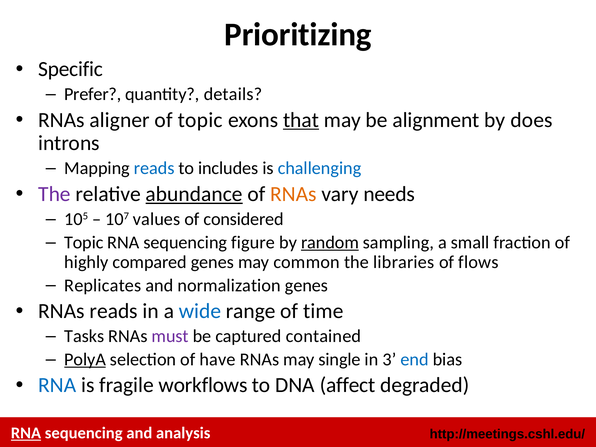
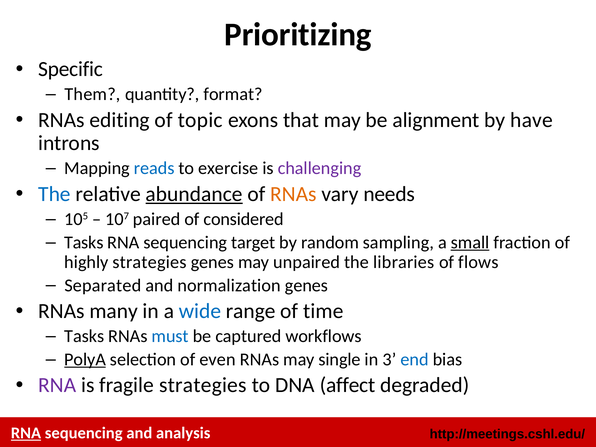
Prefer: Prefer -> Them
details: details -> format
aligner: aligner -> editing
that underline: present -> none
does: does -> have
includes: includes -> exercise
challenging colour: blue -> purple
The at (54, 194) colour: purple -> blue
values: values -> paired
Topic at (84, 242): Topic -> Tasks
figure: figure -> target
random underline: present -> none
small underline: none -> present
highly compared: compared -> strategies
common: common -> unpaired
Replicates: Replicates -> Separated
RNAs reads: reads -> many
must colour: purple -> blue
contained: contained -> workflows
have: have -> even
RNA at (57, 385) colour: blue -> purple
fragile workflows: workflows -> strategies
